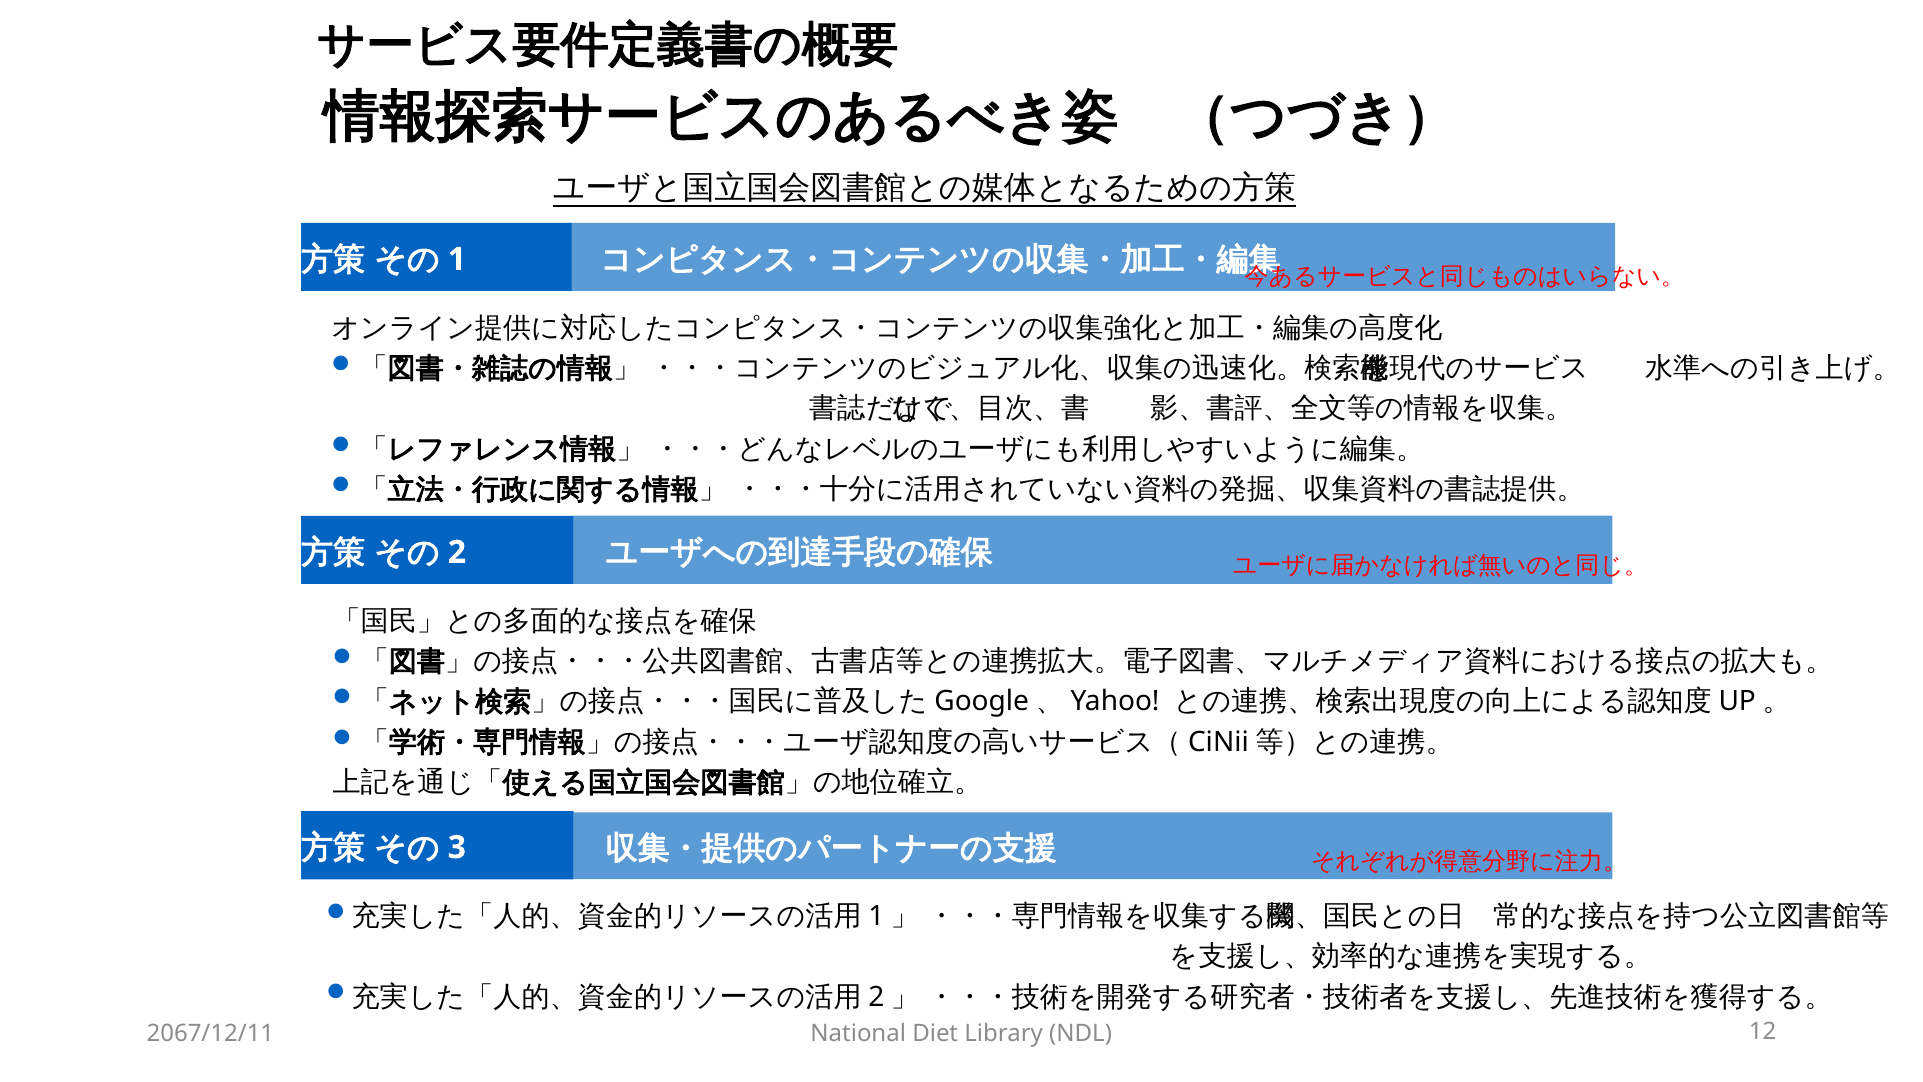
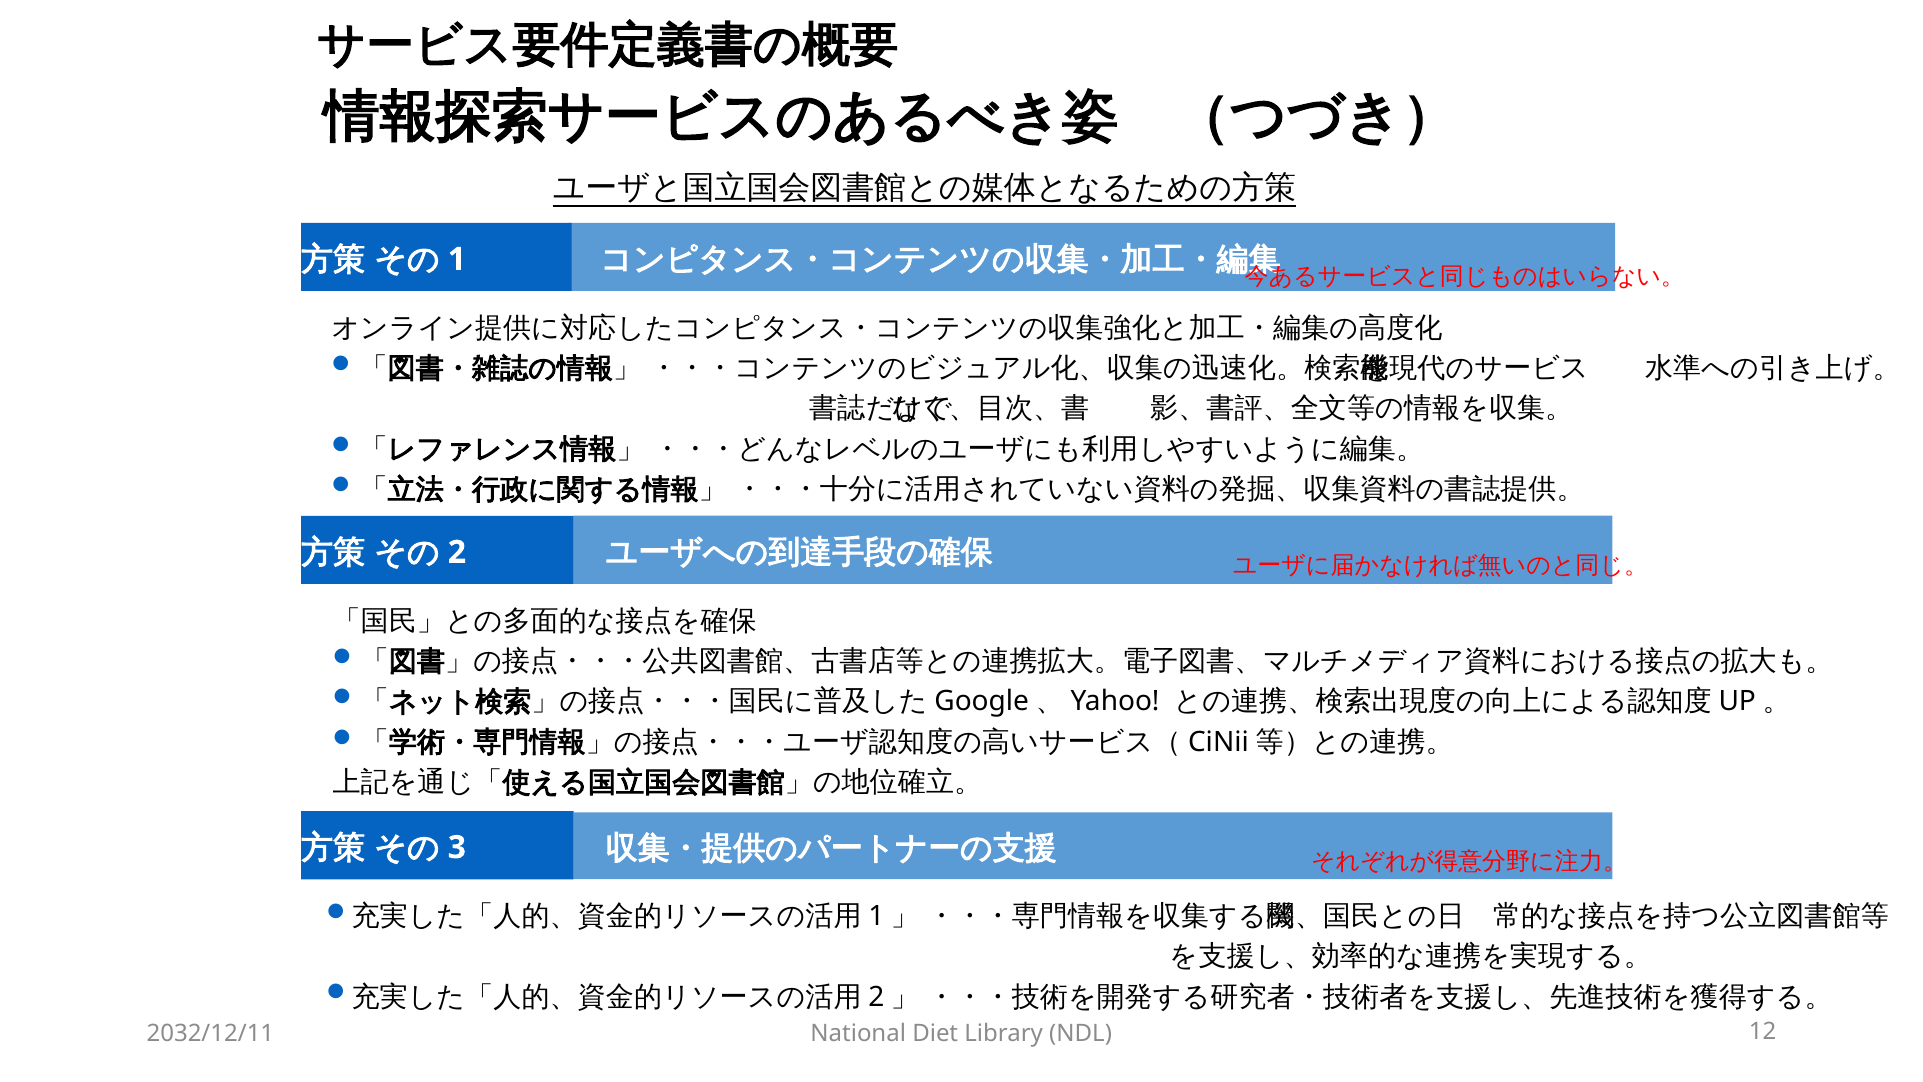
2067/12/11: 2067/12/11 -> 2032/12/11
